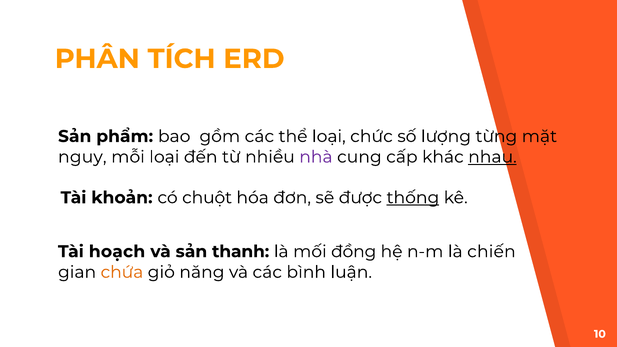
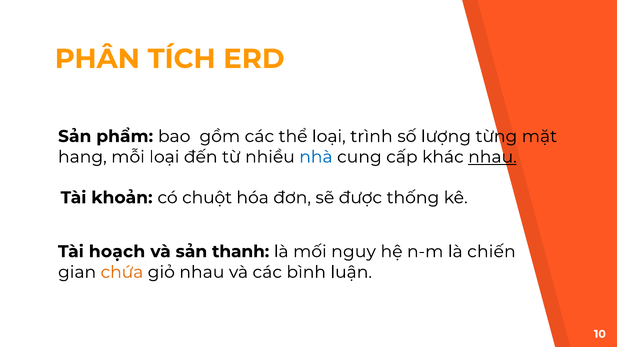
chức: chức -> trình
nguy: nguy -> hang
nhà colour: purple -> blue
thống underline: present -> none
đồng: đồng -> nguy
giỏ năng: năng -> nhau
